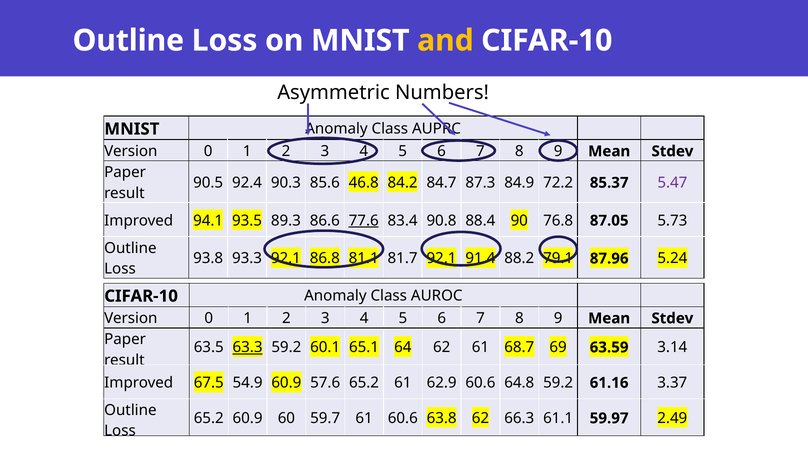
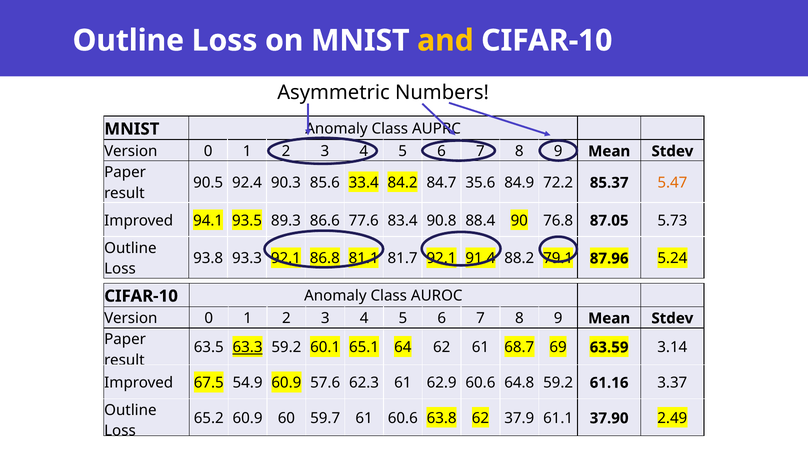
46.8: 46.8 -> 33.4
87.3: 87.3 -> 35.6
5.47 colour: purple -> orange
77.6 underline: present -> none
57.6 65.2: 65.2 -> 62.3
66.3: 66.3 -> 37.9
59.97: 59.97 -> 37.90
